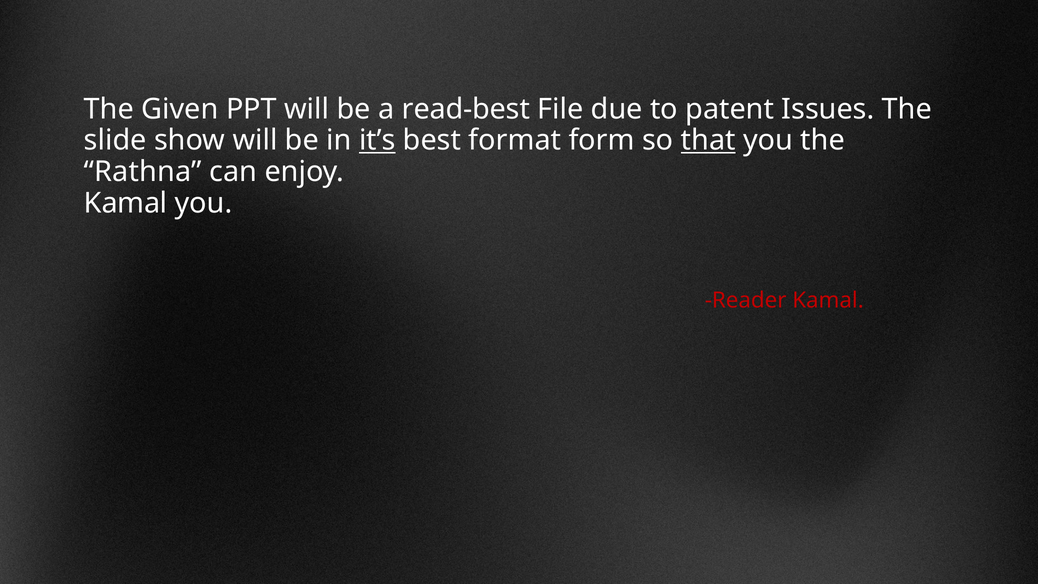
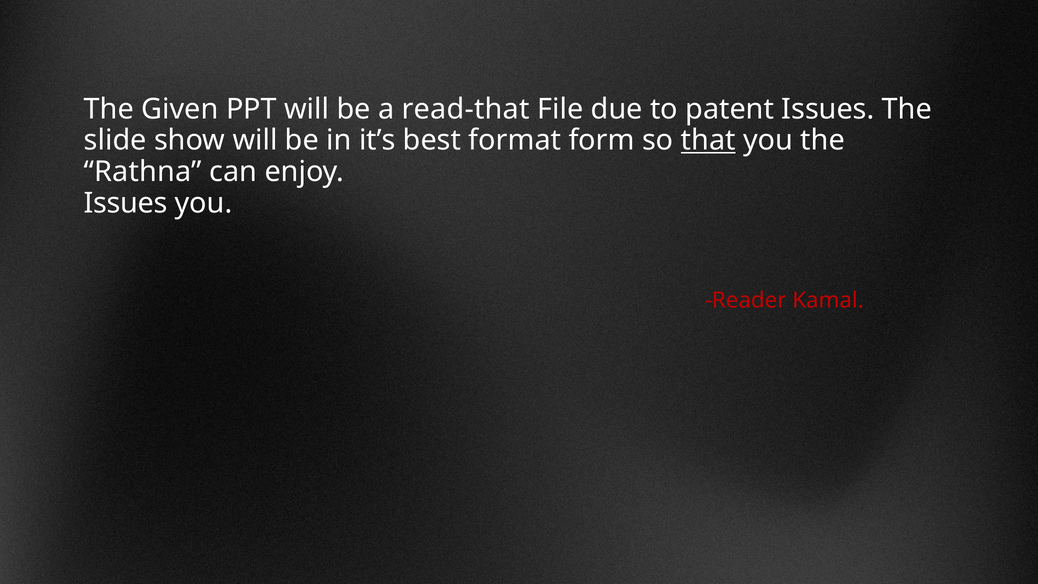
read-best: read-best -> read-that
it’s underline: present -> none
Kamal at (126, 203): Kamal -> Issues
